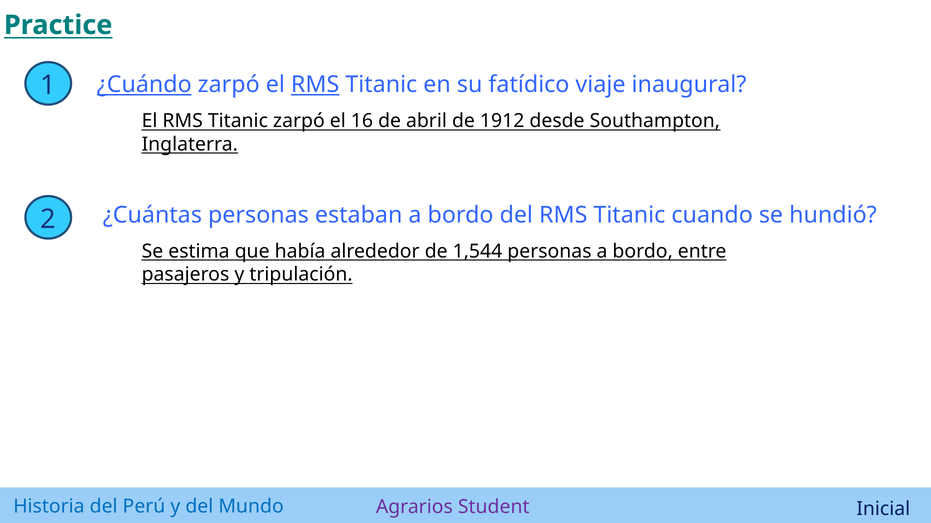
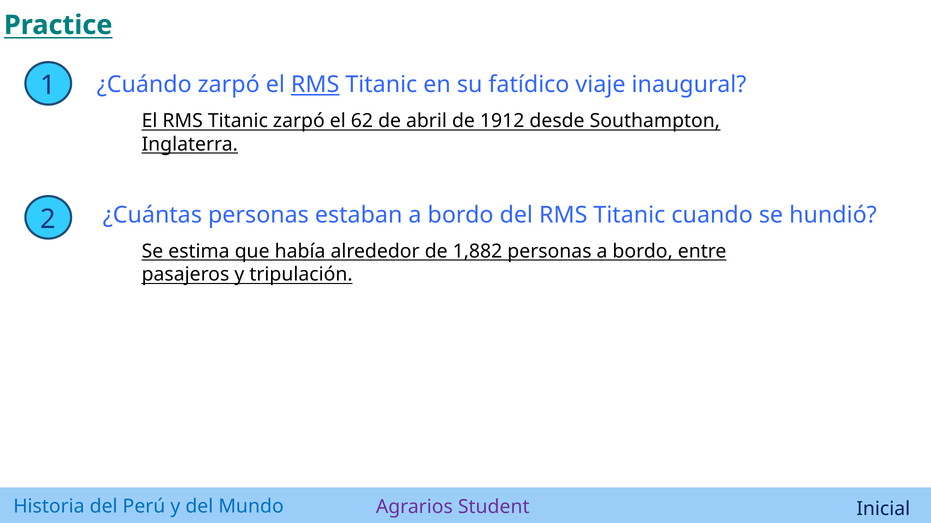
¿Cuándo underline: present -> none
16: 16 -> 62
1,544: 1,544 -> 1,882
